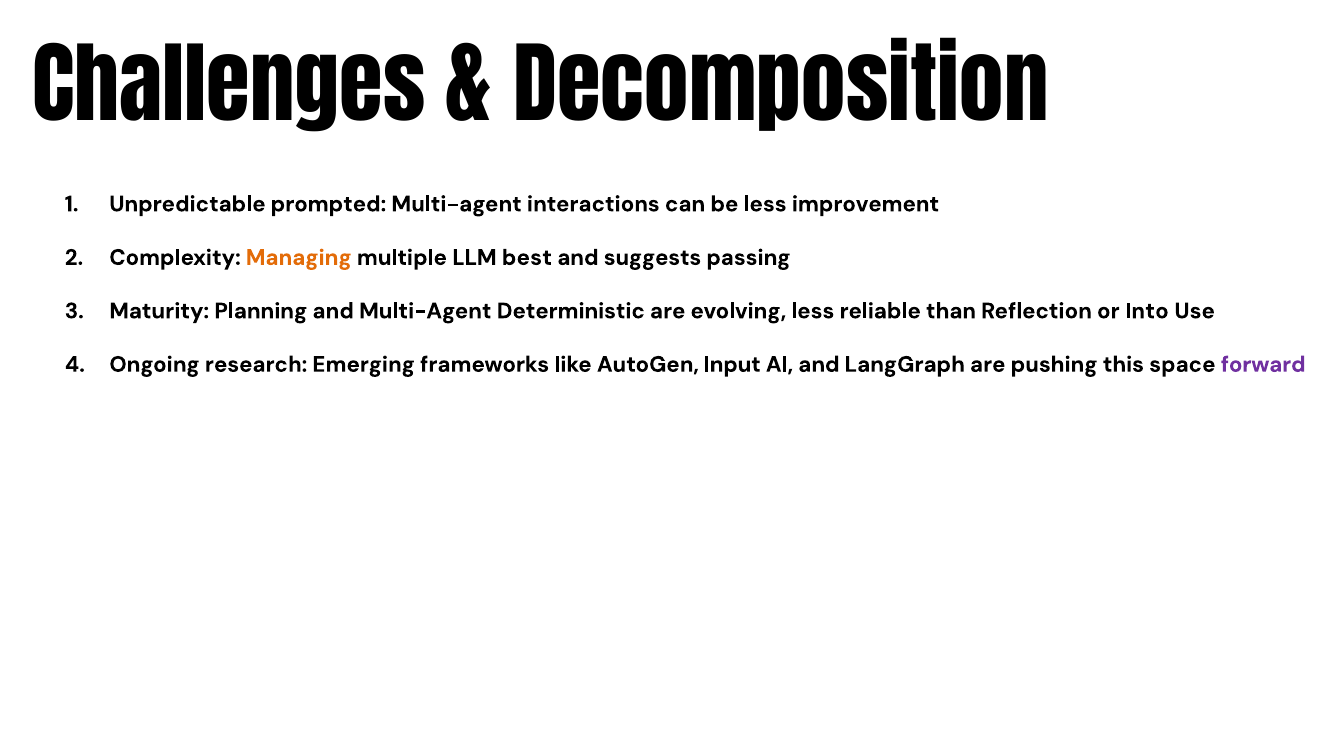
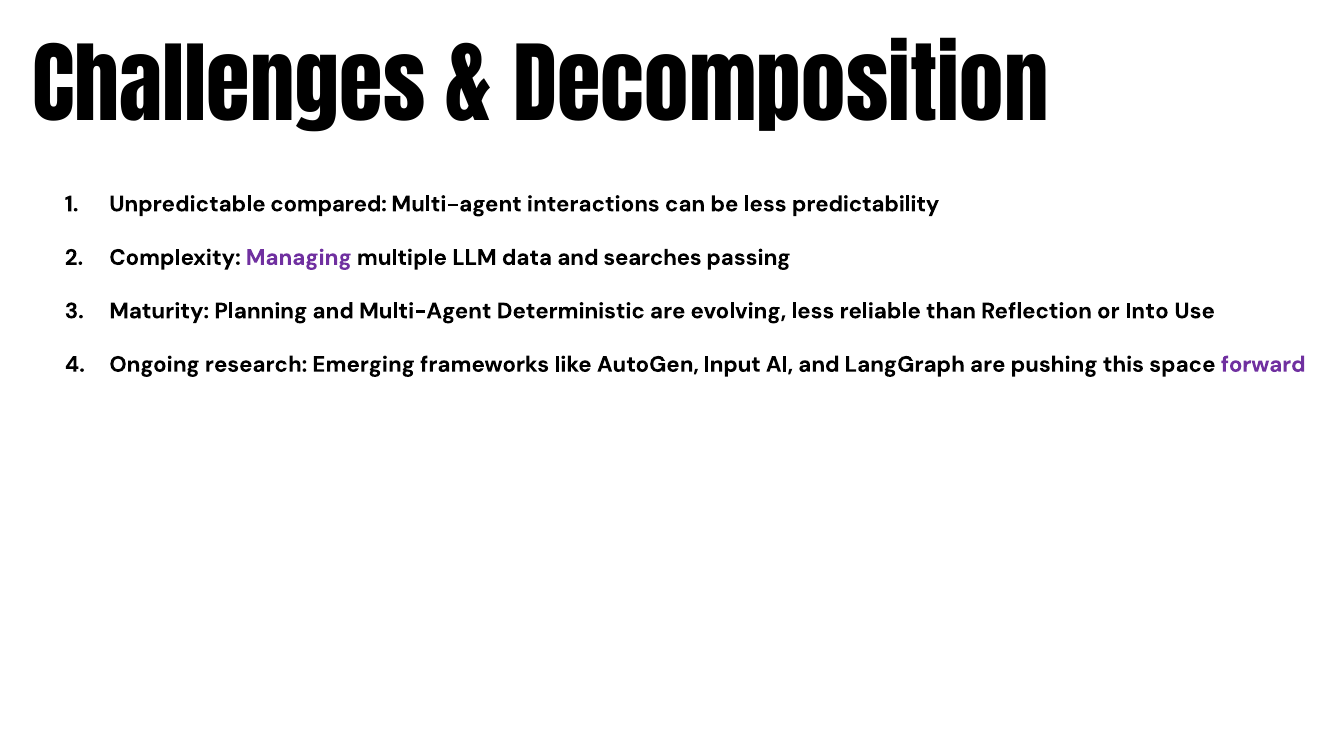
prompted: prompted -> compared
improvement: improvement -> predictability
Managing colour: orange -> purple
best: best -> data
suggests: suggests -> searches
